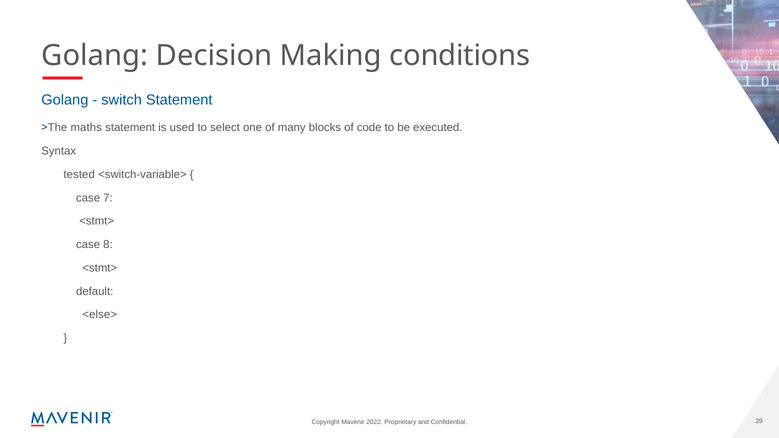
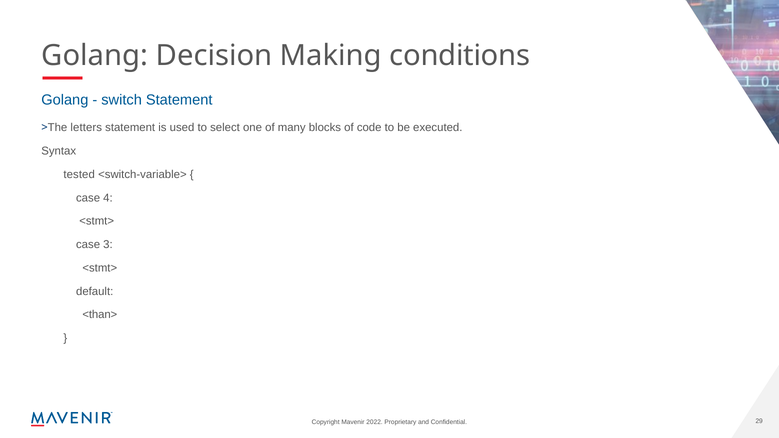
maths: maths -> letters
7: 7 -> 4
8: 8 -> 3
<else>: <else> -> <than>
